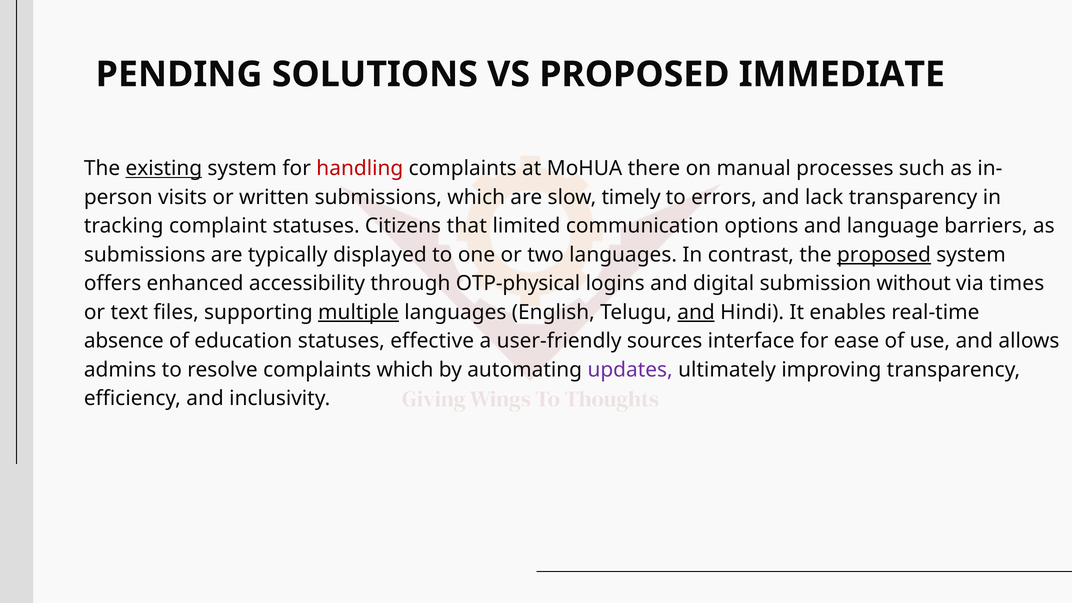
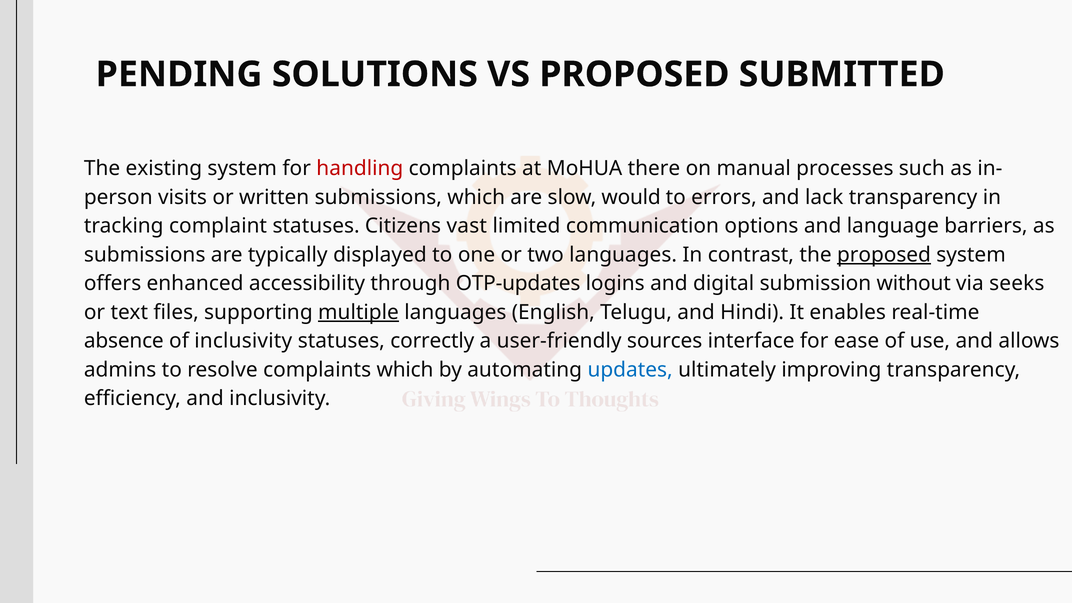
IMMEDIATE: IMMEDIATE -> SUBMITTED
existing underline: present -> none
timely: timely -> would
that: that -> vast
OTP-physical: OTP-physical -> OTP-updates
times: times -> seeks
and at (696, 312) underline: present -> none
of education: education -> inclusivity
effective: effective -> correctly
updates colour: purple -> blue
